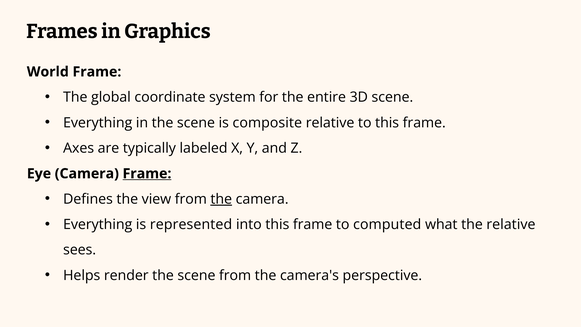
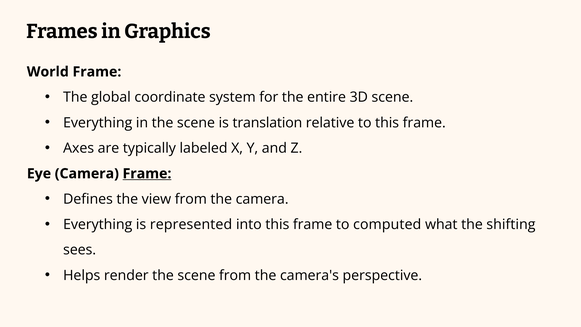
composite: composite -> translation
the at (221, 199) underline: present -> none
the relative: relative -> shifting
